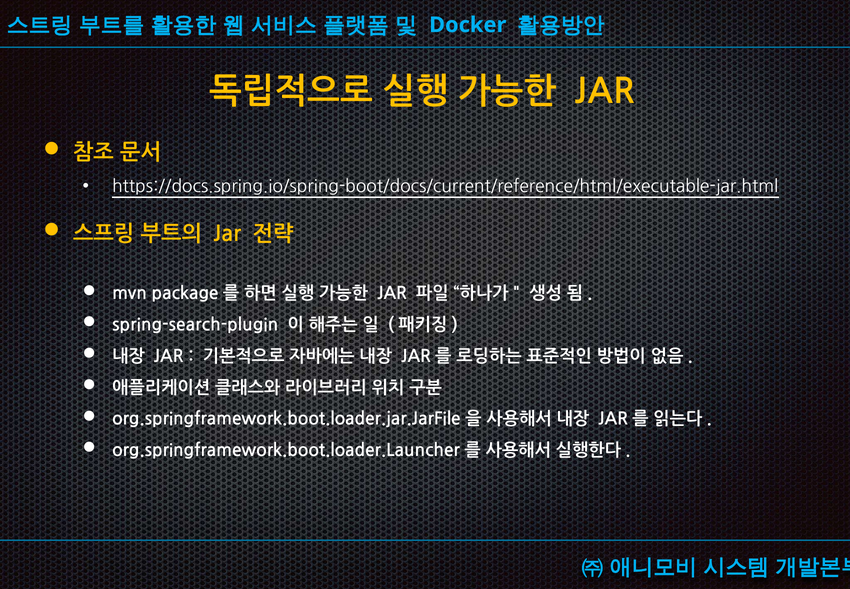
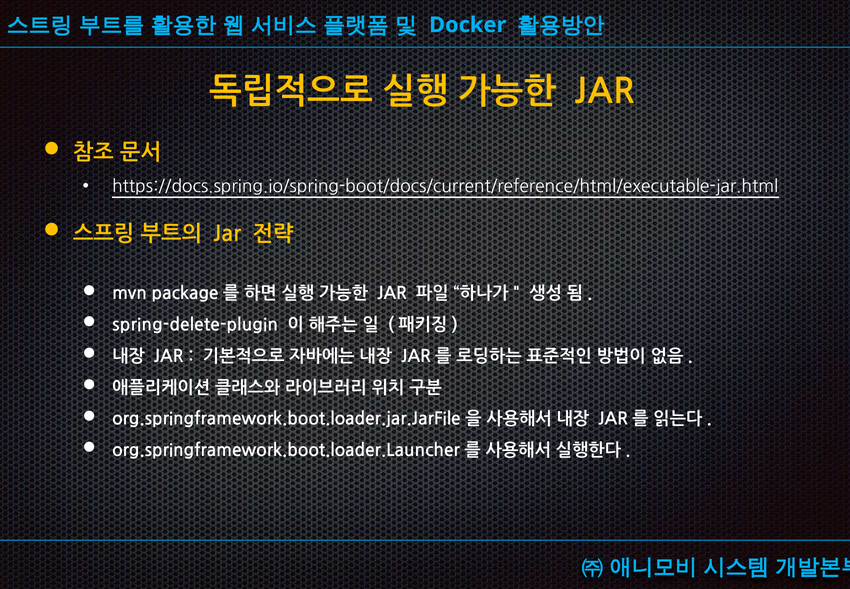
spring-search-plugin: spring-search-plugin -> spring-delete-plugin
